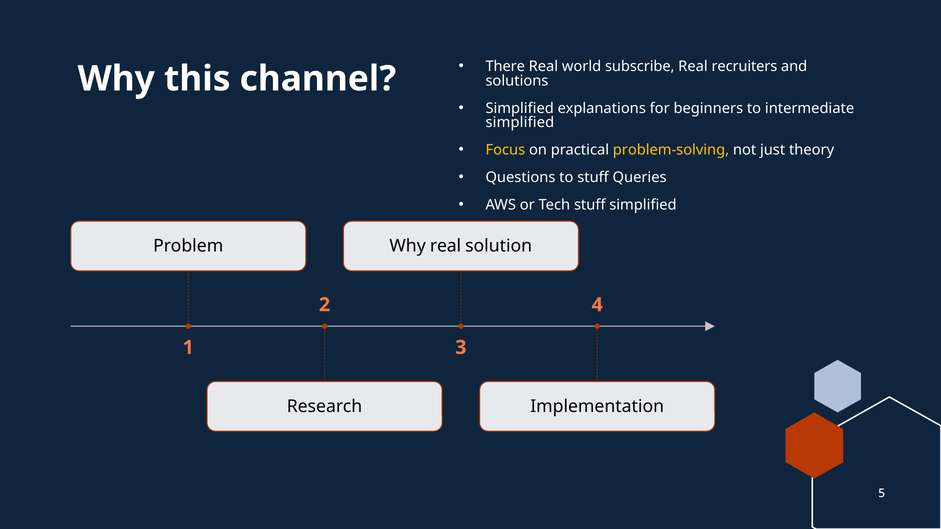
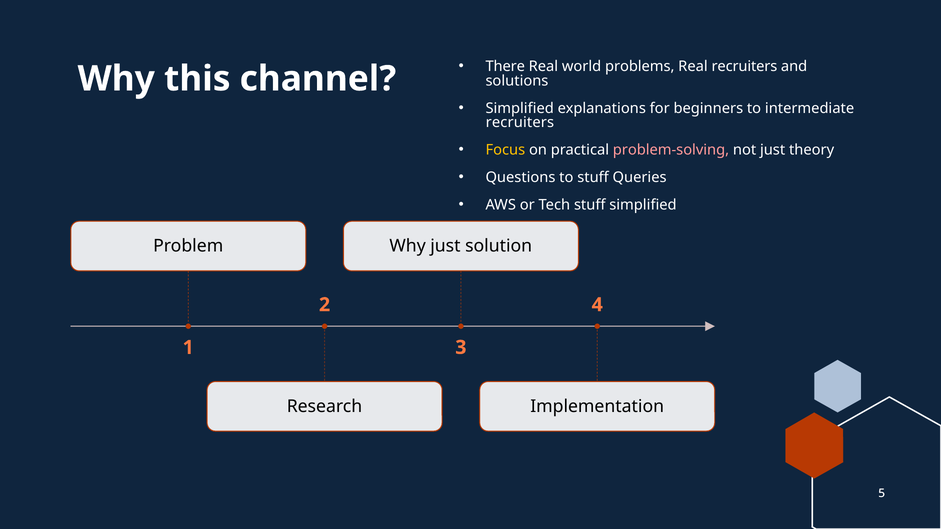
subscribe: subscribe -> problems
simplified at (520, 123): simplified -> recruiters
problem-solving colour: yellow -> pink
Why real: real -> just
